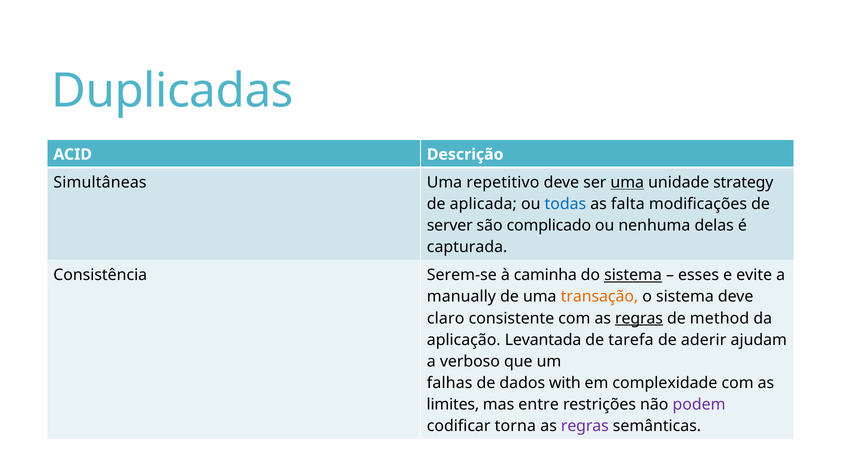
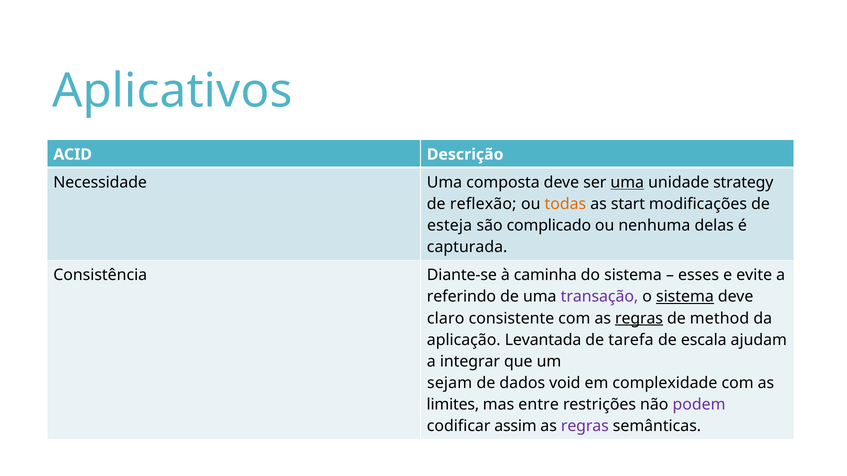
Duplicadas: Duplicadas -> Aplicativos
Simultâneas: Simultâneas -> Necessidade
repetitivo: repetitivo -> composta
aplicada: aplicada -> reflexão
todas colour: blue -> orange
falta: falta -> start
server: server -> esteja
Serem-se: Serem-se -> Diante-se
sistema at (633, 275) underline: present -> none
manually: manually -> referindo
transação colour: orange -> purple
sistema at (685, 297) underline: none -> present
aderir: aderir -> escala
verboso: verboso -> integrar
falhas: falhas -> sejam
with: with -> void
torna: torna -> assim
